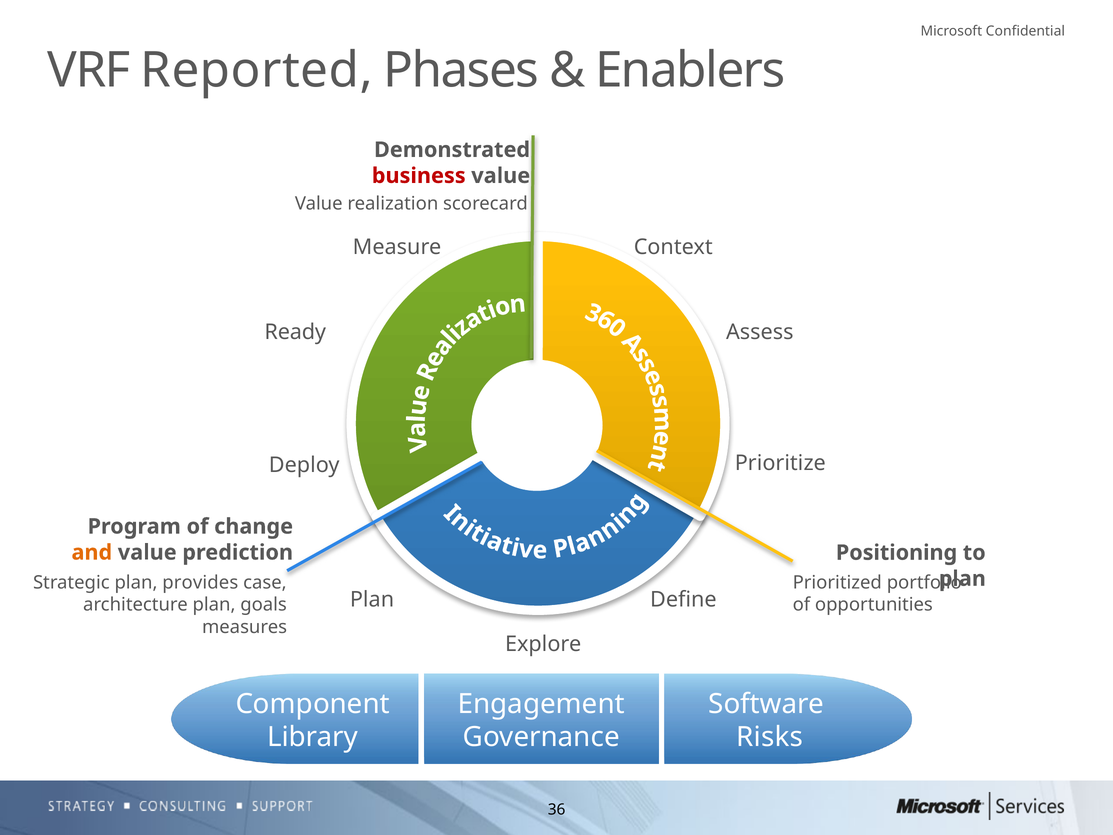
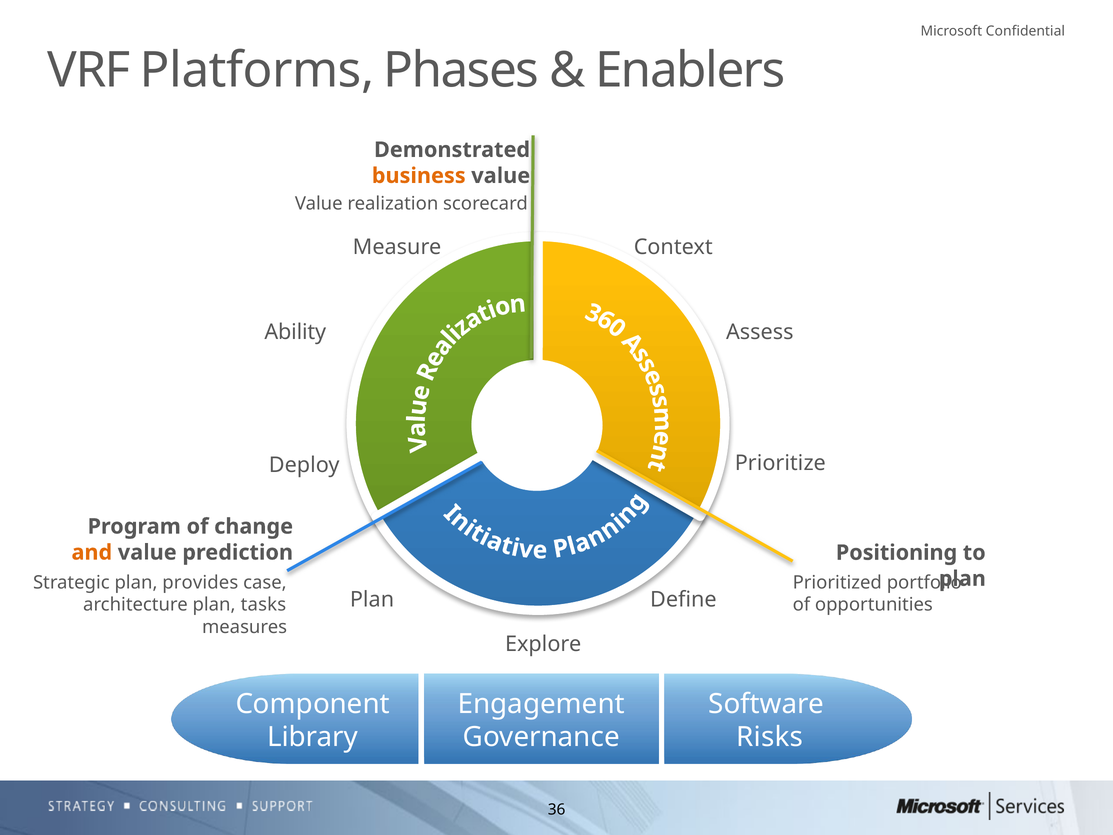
Reported: Reported -> Platforms
business colour: red -> orange
Ready: Ready -> Ability
goals: goals -> tasks
